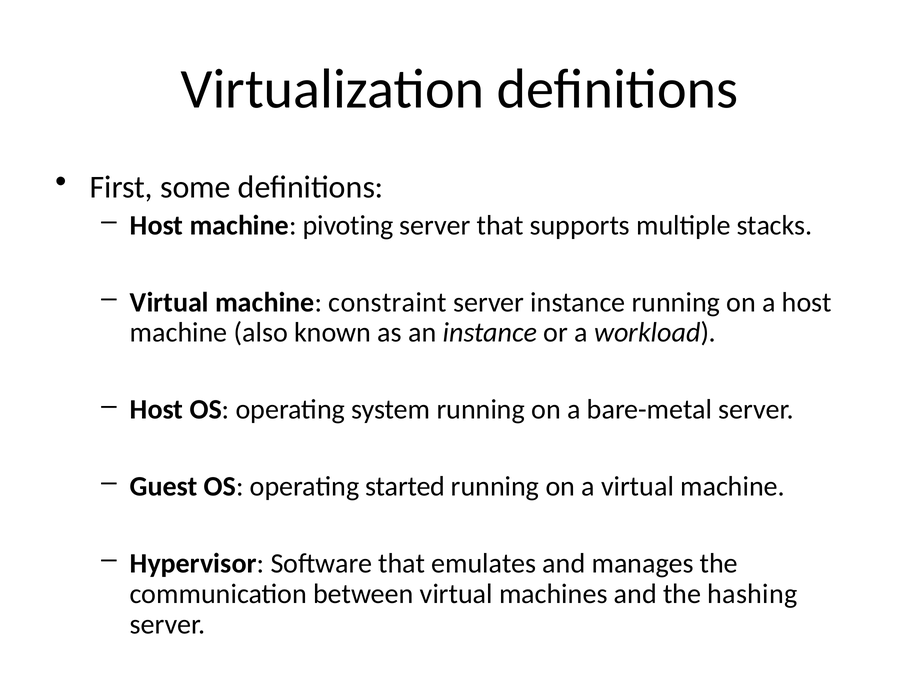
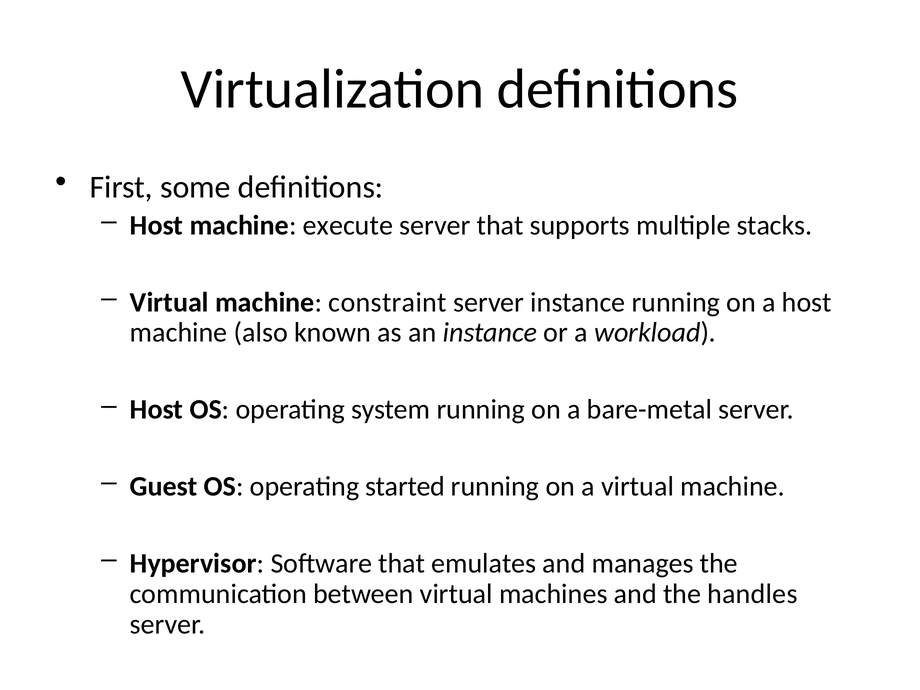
pivoting: pivoting -> execute
hashing: hashing -> handles
